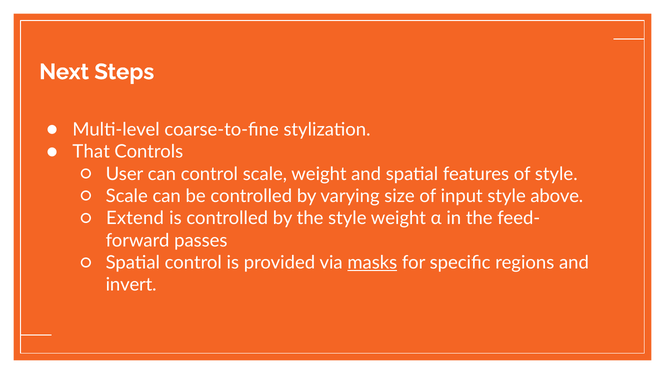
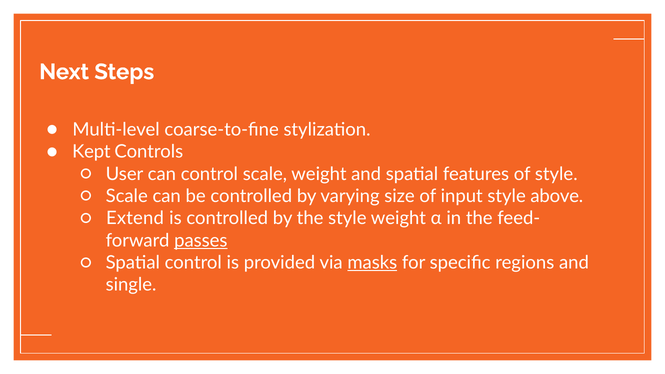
That: That -> Kept
passes underline: none -> present
invert: invert -> single
